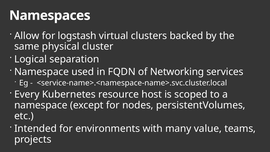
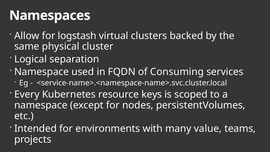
Networking: Networking -> Consuming
host: host -> keys
